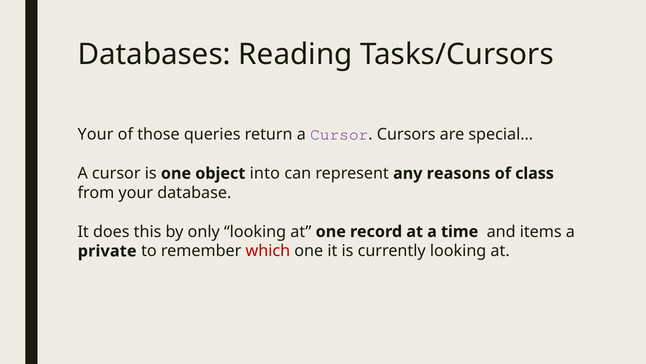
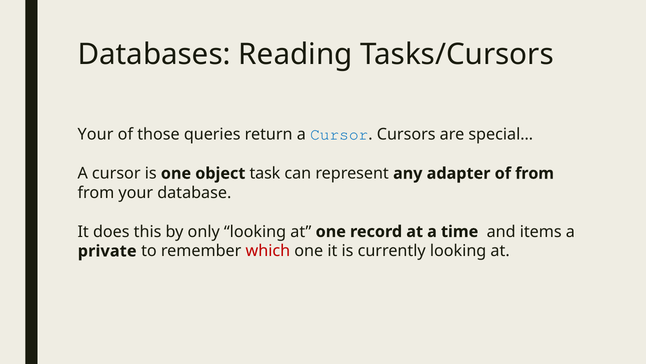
Cursor at (339, 134) colour: purple -> blue
into: into -> task
reasons: reasons -> adapter
of class: class -> from
